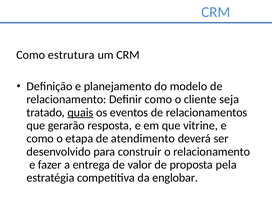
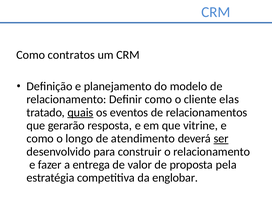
estrutura: estrutura -> contratos
seja: seja -> elas
etapa: etapa -> longo
ser underline: none -> present
